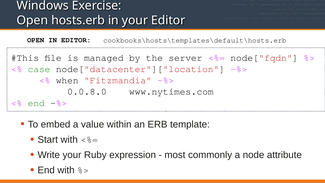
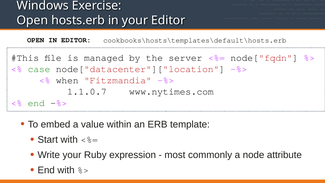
0.0.8.0: 0.0.8.0 -> 1.1.0.7
